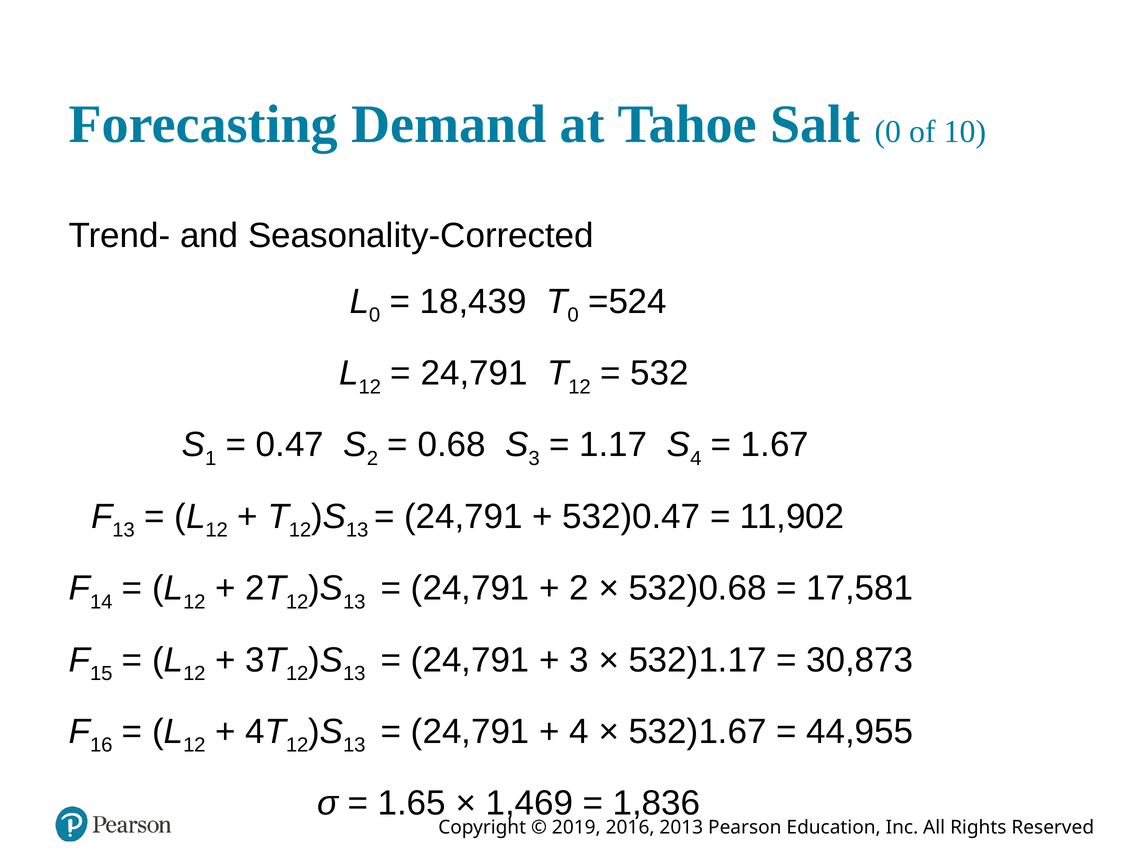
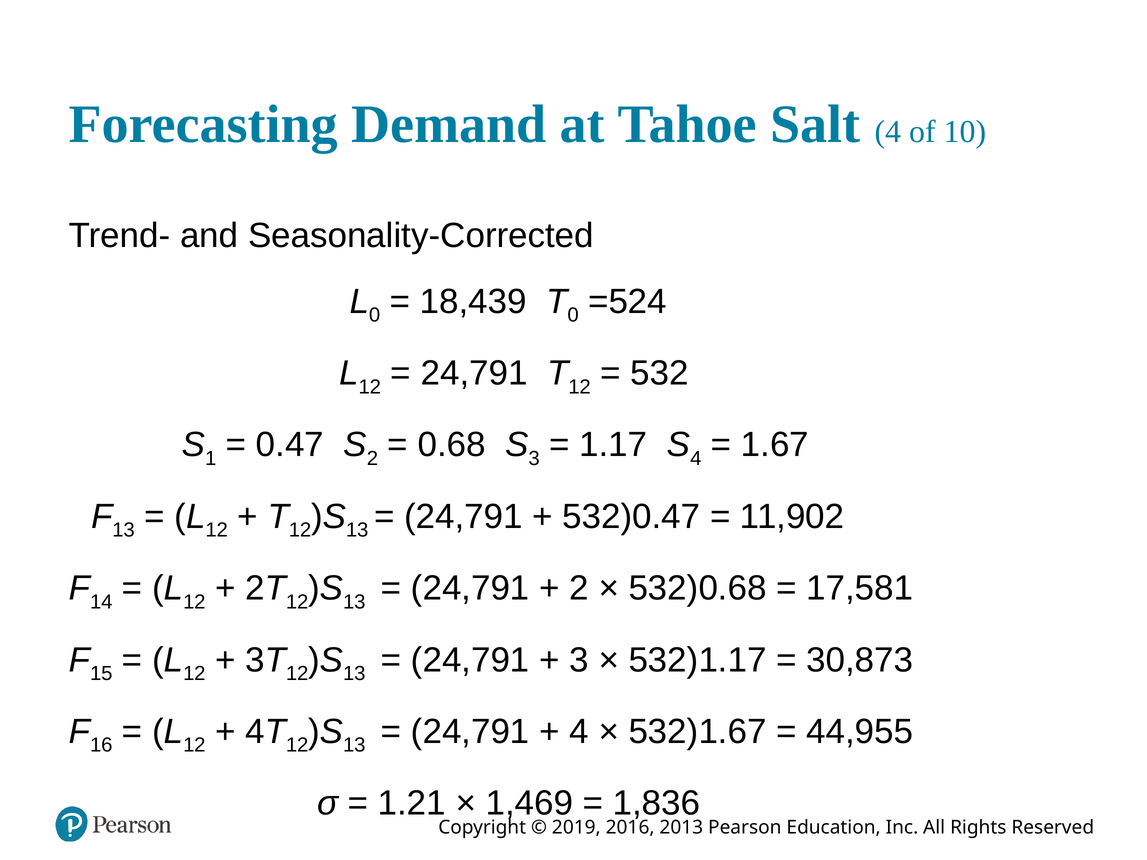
Salt 0: 0 -> 4
1.65: 1.65 -> 1.21
